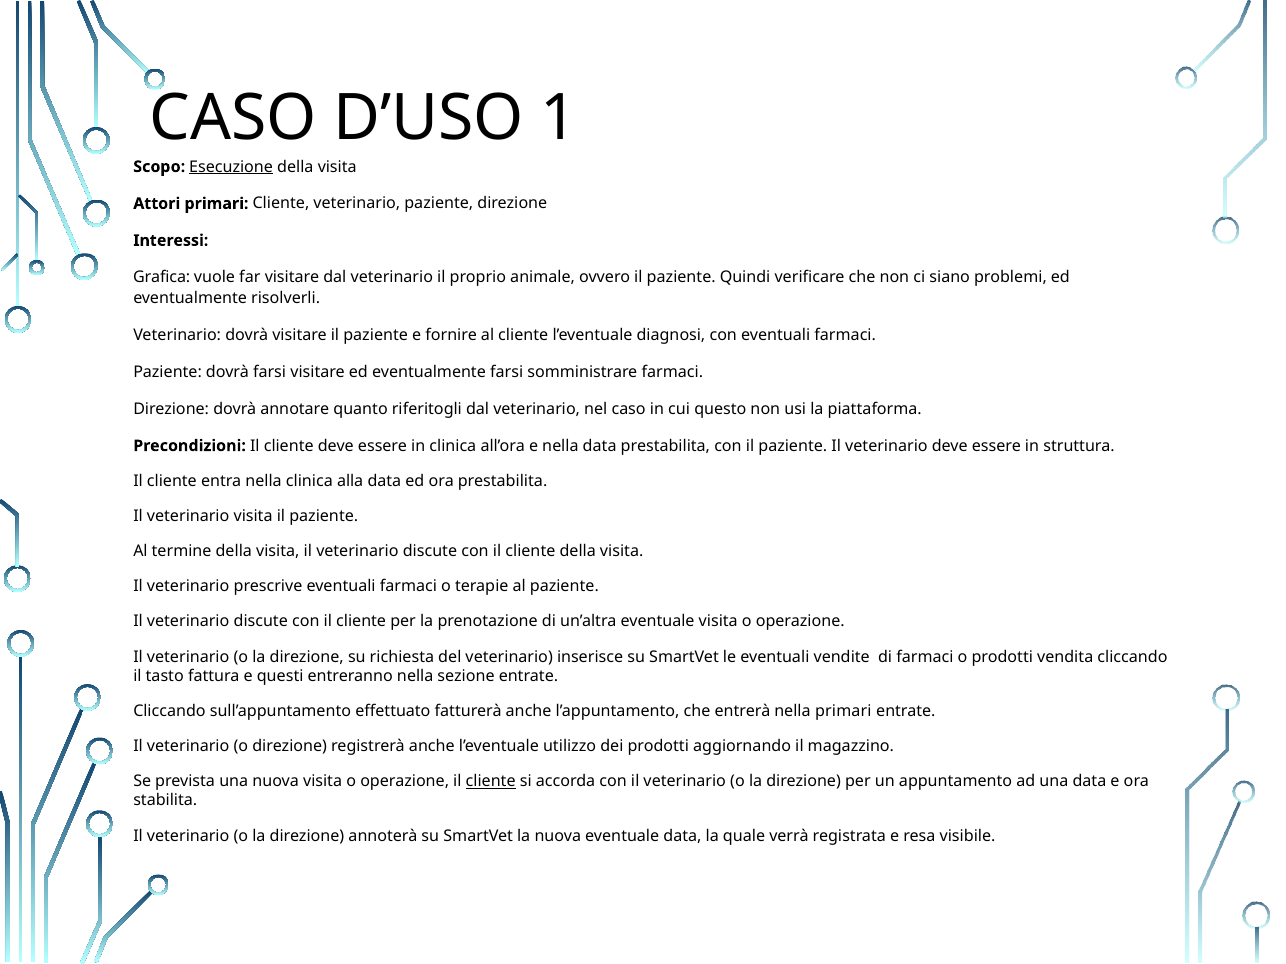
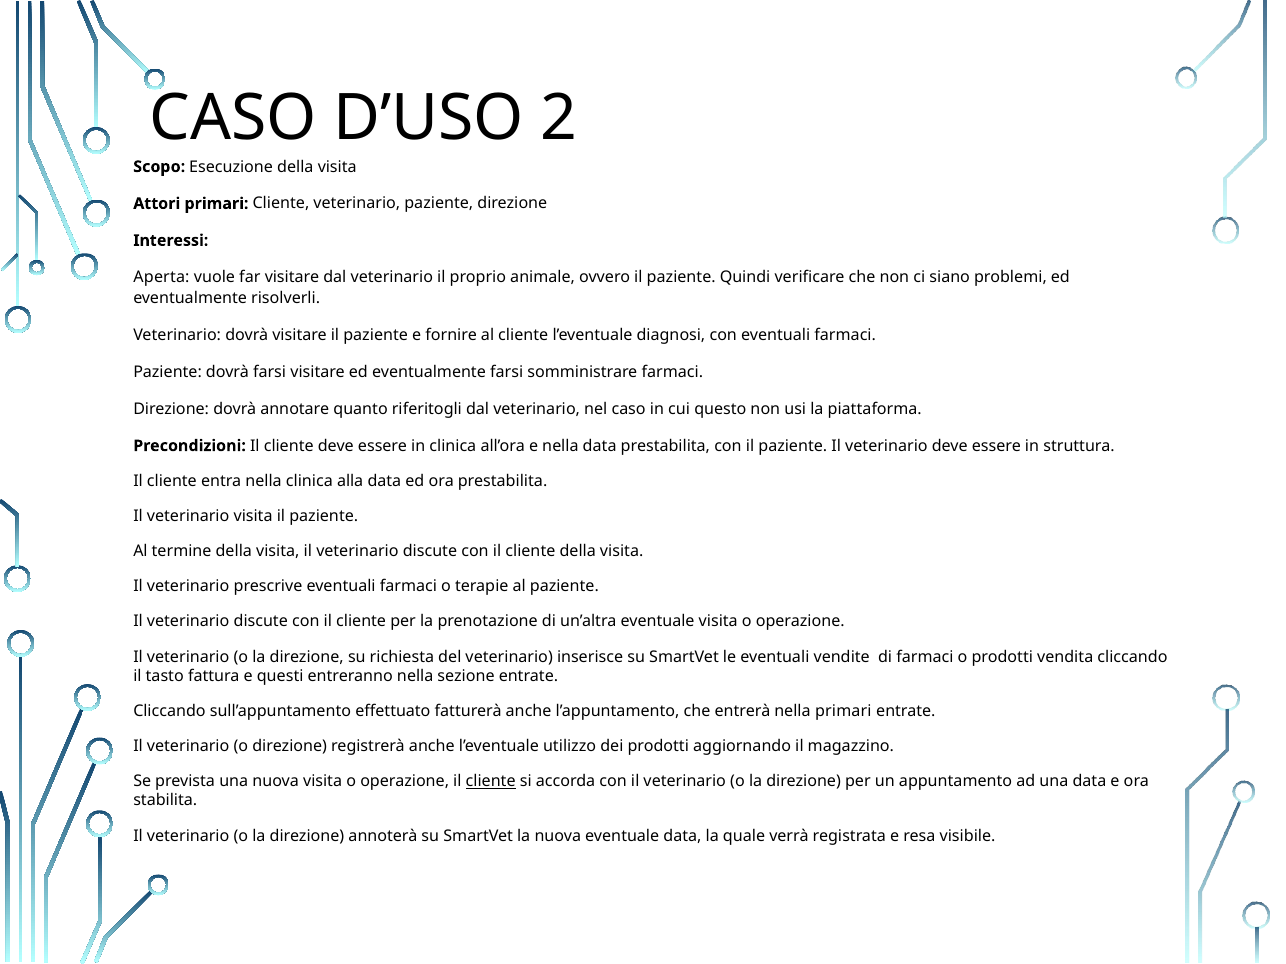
1: 1 -> 2
Esecuzione underline: present -> none
Grafica: Grafica -> Aperta
